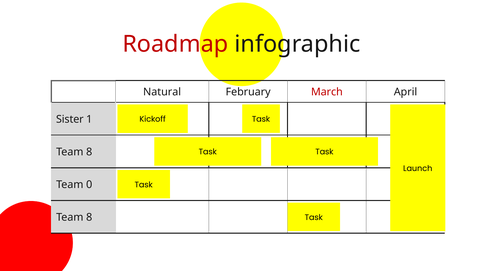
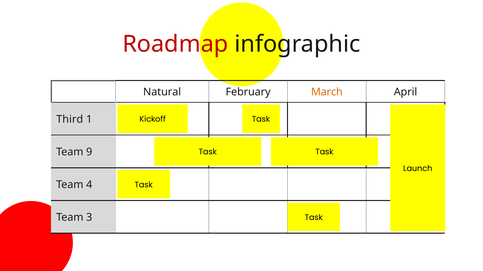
March colour: red -> orange
Sister: Sister -> Third
8 at (89, 152): 8 -> 9
0: 0 -> 4
8 at (89, 218): 8 -> 3
